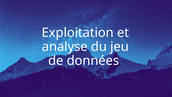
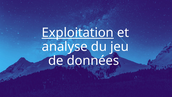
Exploitation underline: none -> present
